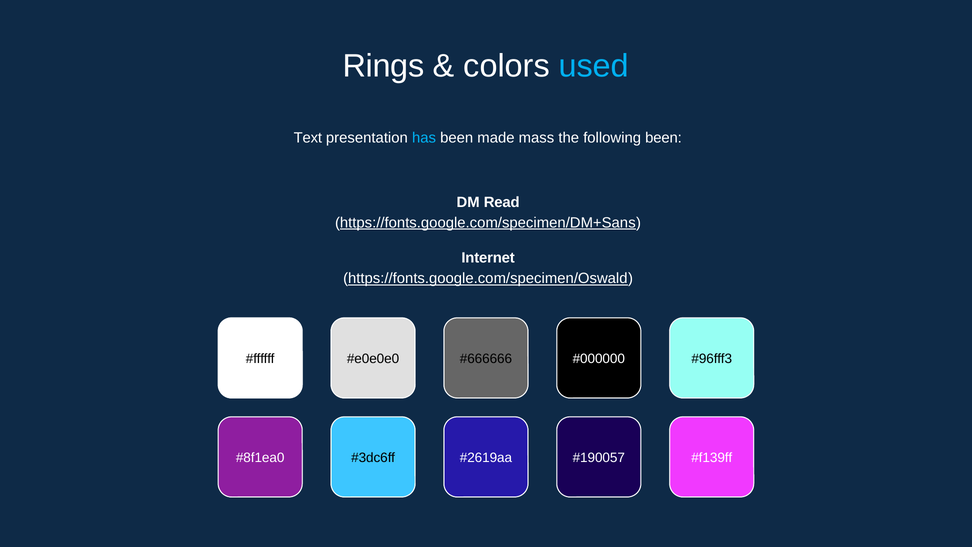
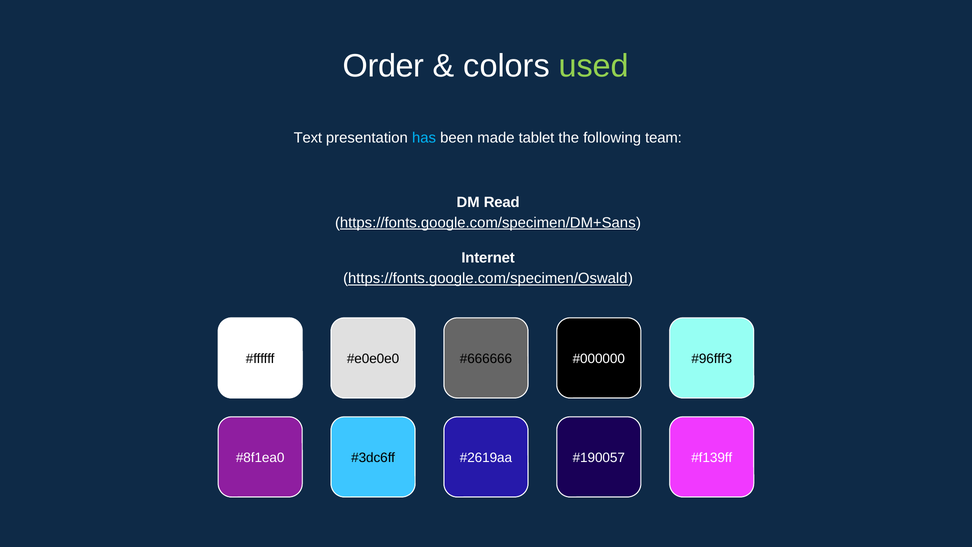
Rings: Rings -> Order
used colour: light blue -> light green
mass: mass -> tablet
following been: been -> team
